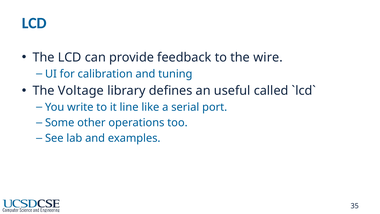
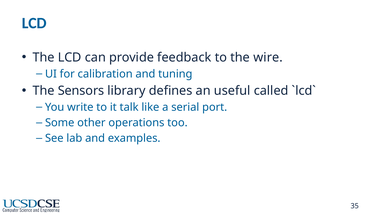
Voltage: Voltage -> Sensors
line: line -> talk
